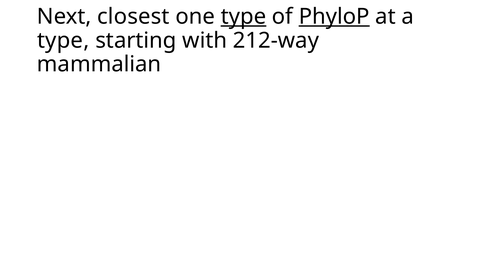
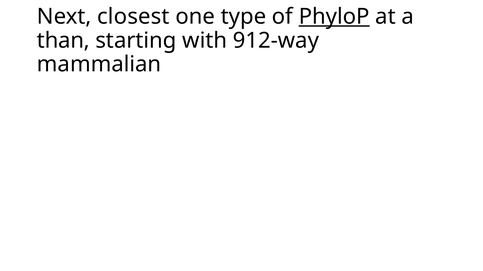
type at (244, 17) underline: present -> none
type at (63, 41): type -> than
212-way: 212-way -> 912-way
